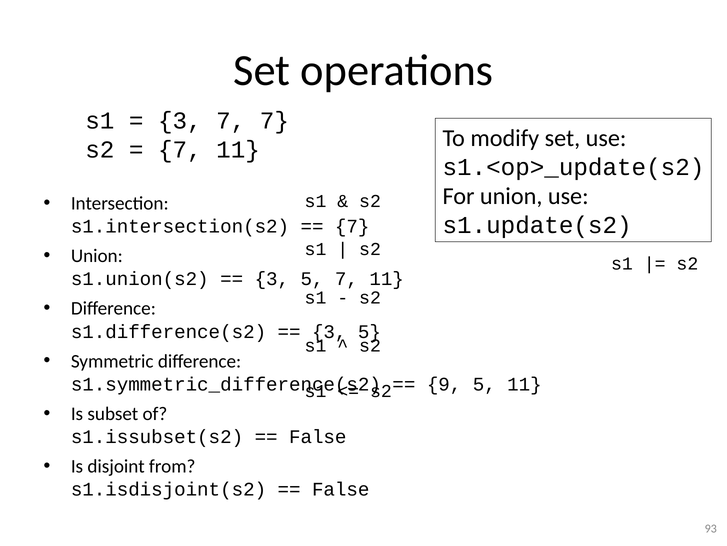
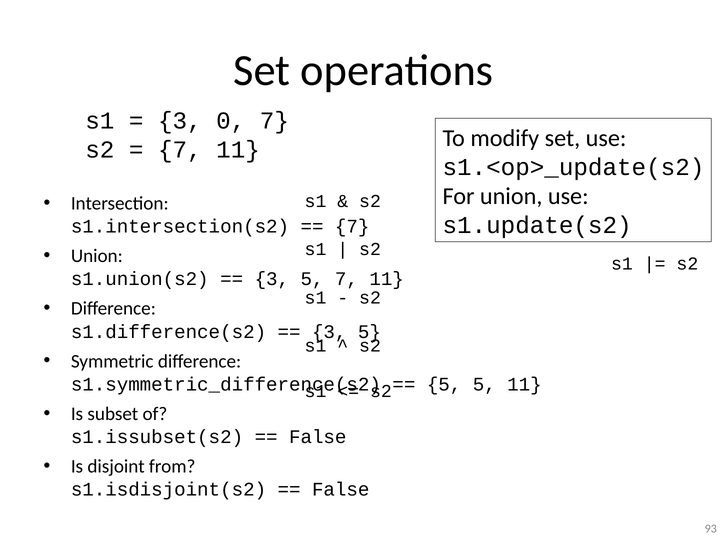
3 7: 7 -> 0
9 at (444, 384): 9 -> 5
